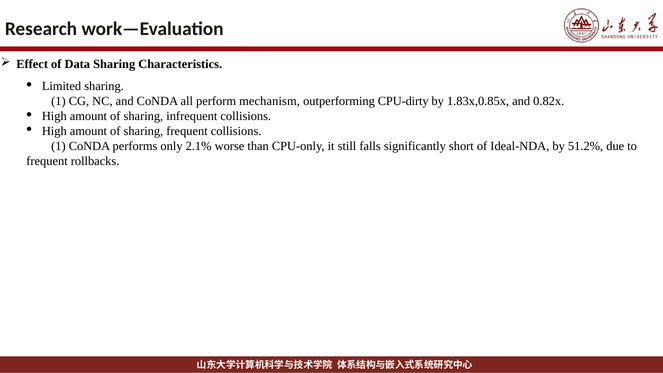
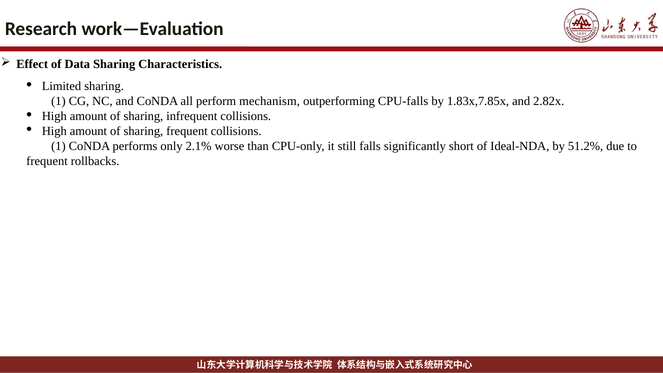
CPU-dirty: CPU-dirty -> CPU-falls
1.83x,0.85x: 1.83x,0.85x -> 1.83x,7.85x
0.82x: 0.82x -> 2.82x
